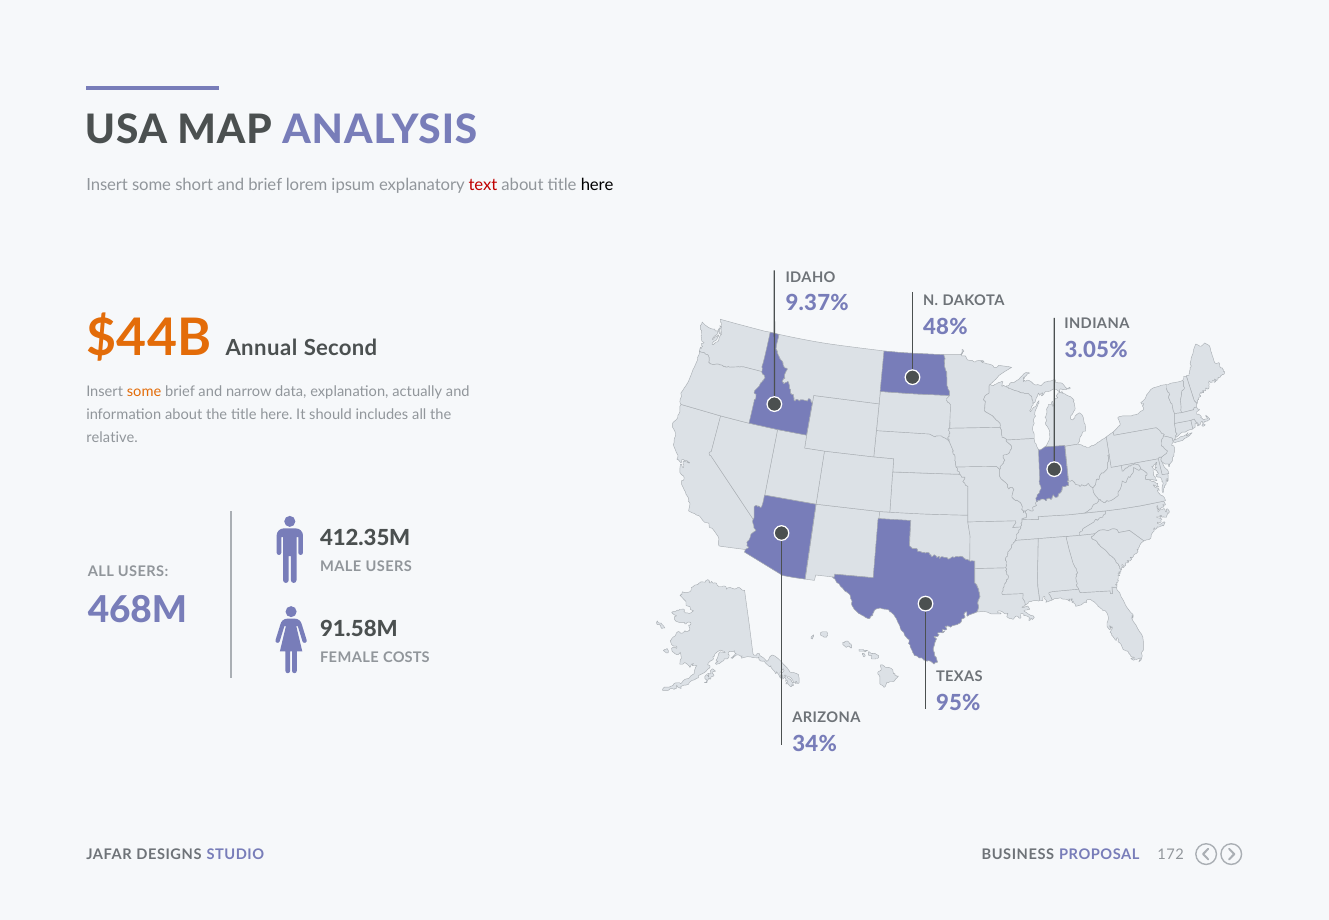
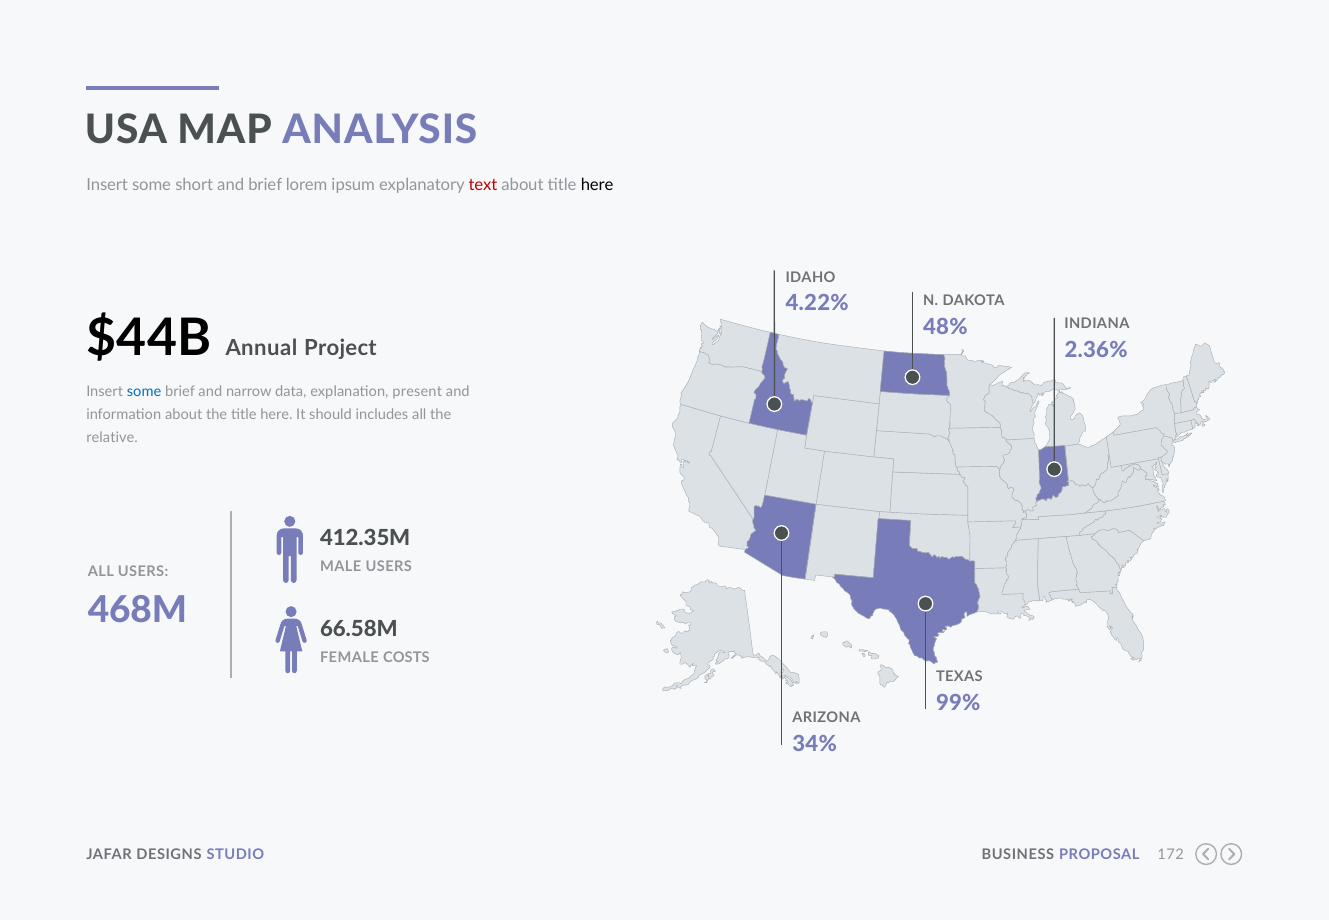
9.37%: 9.37% -> 4.22%
$44B colour: orange -> black
Second: Second -> Project
3.05%: 3.05% -> 2.36%
some at (144, 392) colour: orange -> blue
actually: actually -> present
91.58M: 91.58M -> 66.58M
95%: 95% -> 99%
